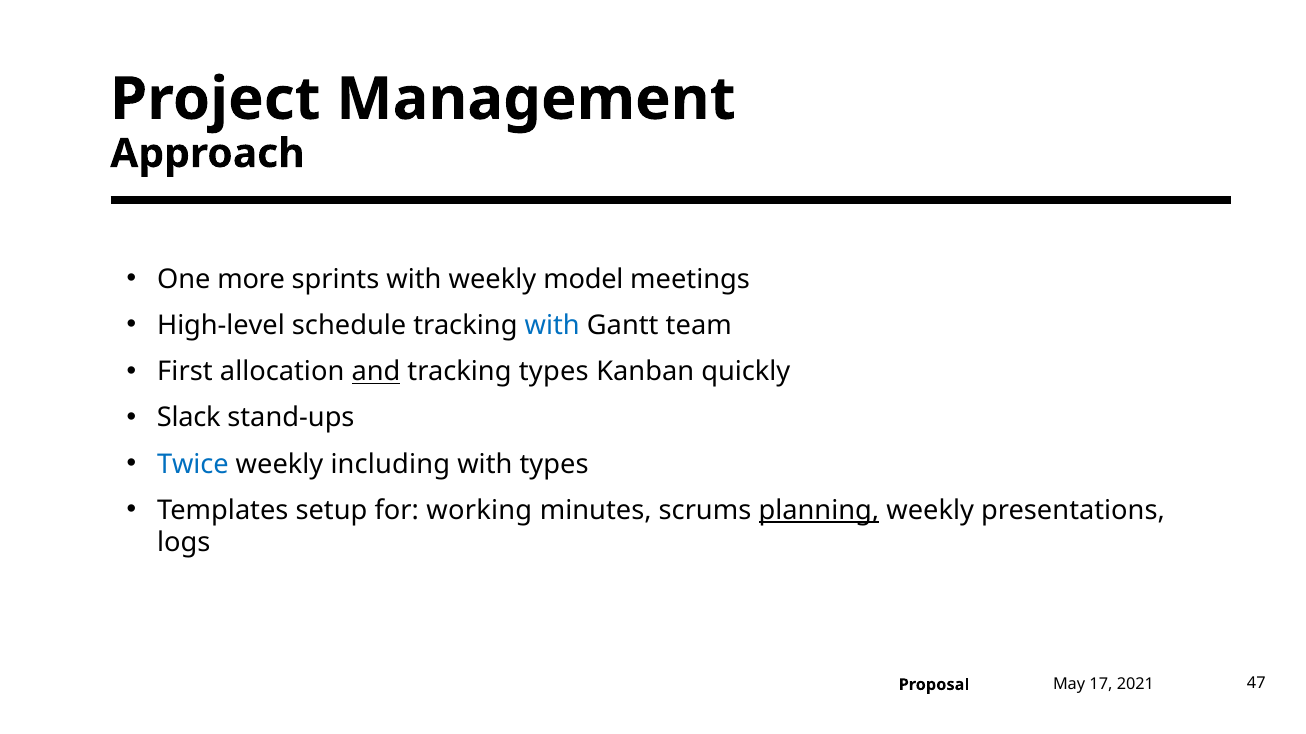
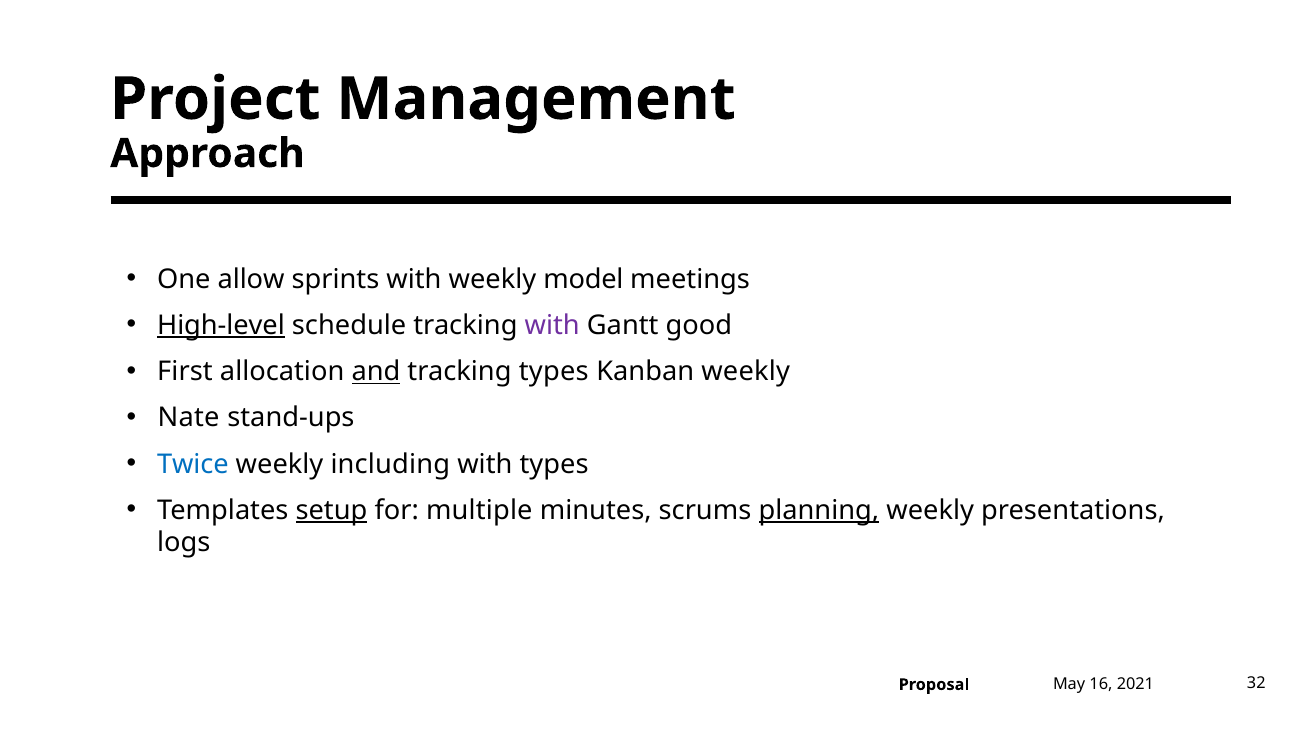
more: more -> allow
High-level underline: none -> present
with at (552, 326) colour: blue -> purple
team: team -> good
Kanban quickly: quickly -> weekly
Slack: Slack -> Nate
setup underline: none -> present
working: working -> multiple
17: 17 -> 16
47: 47 -> 32
